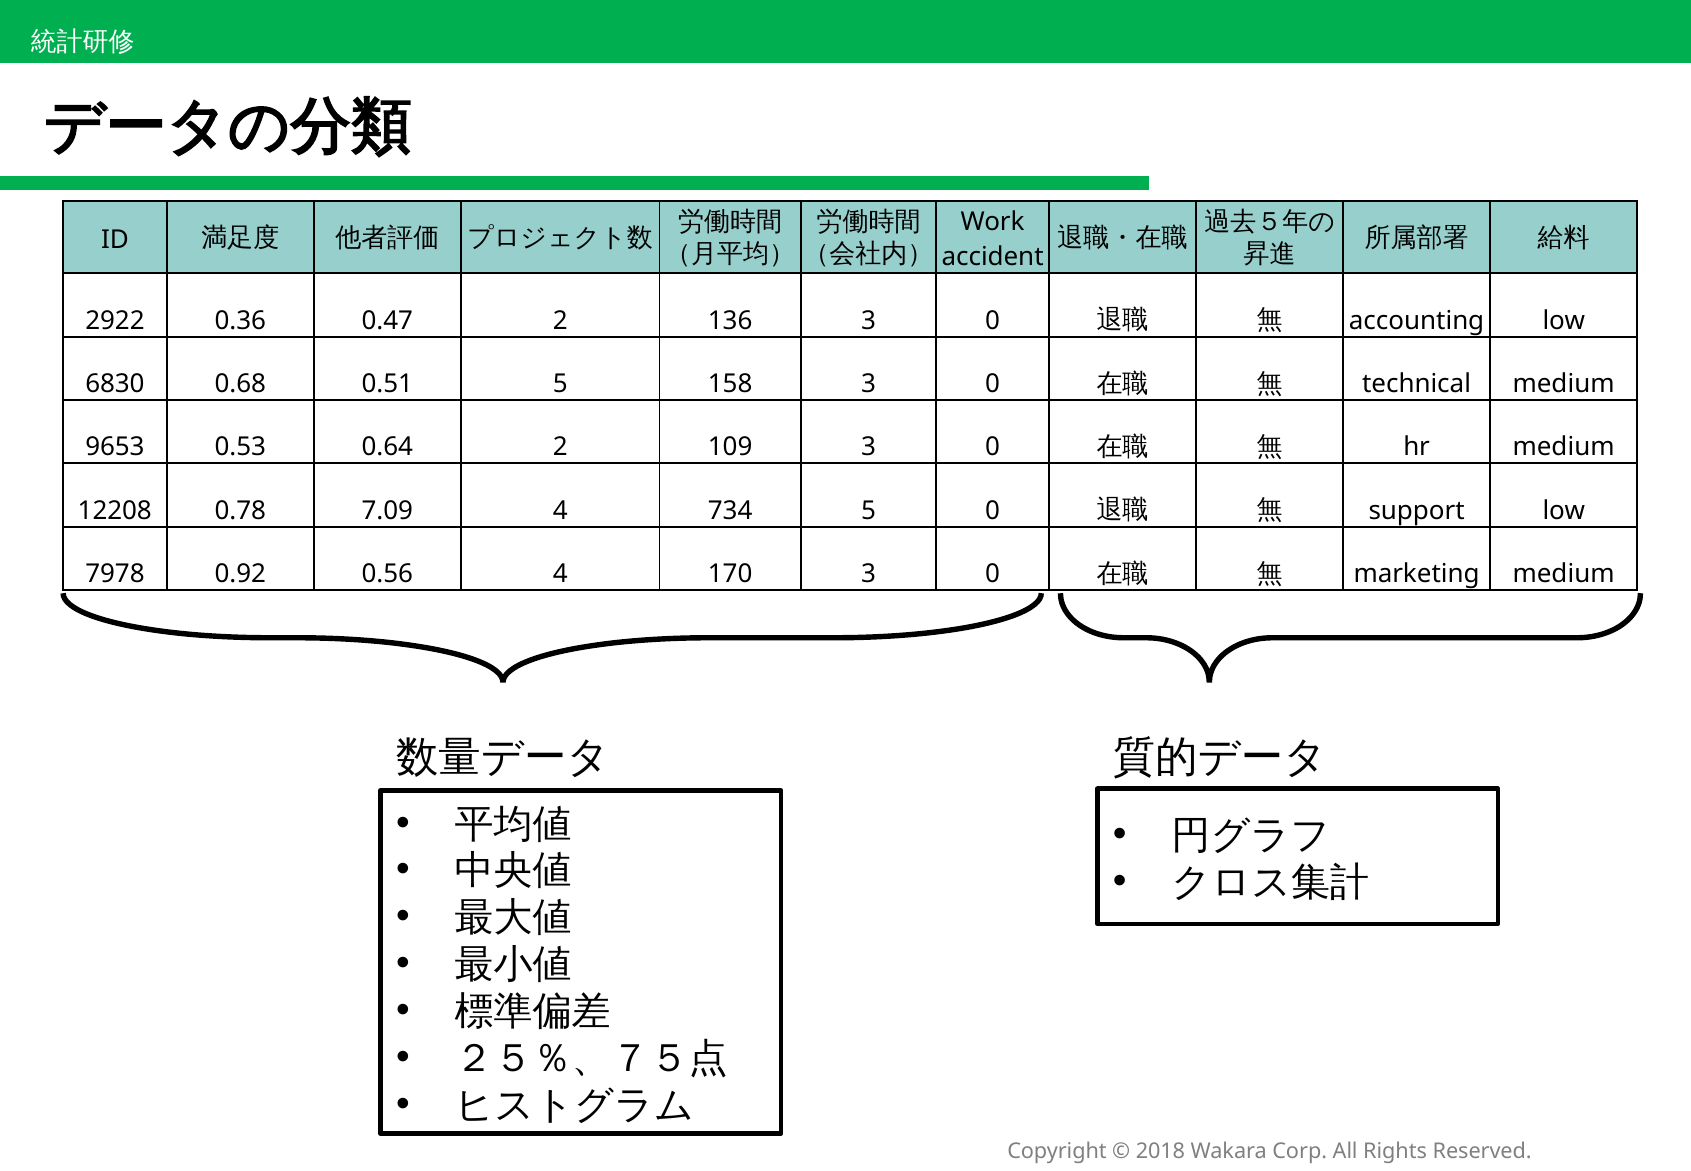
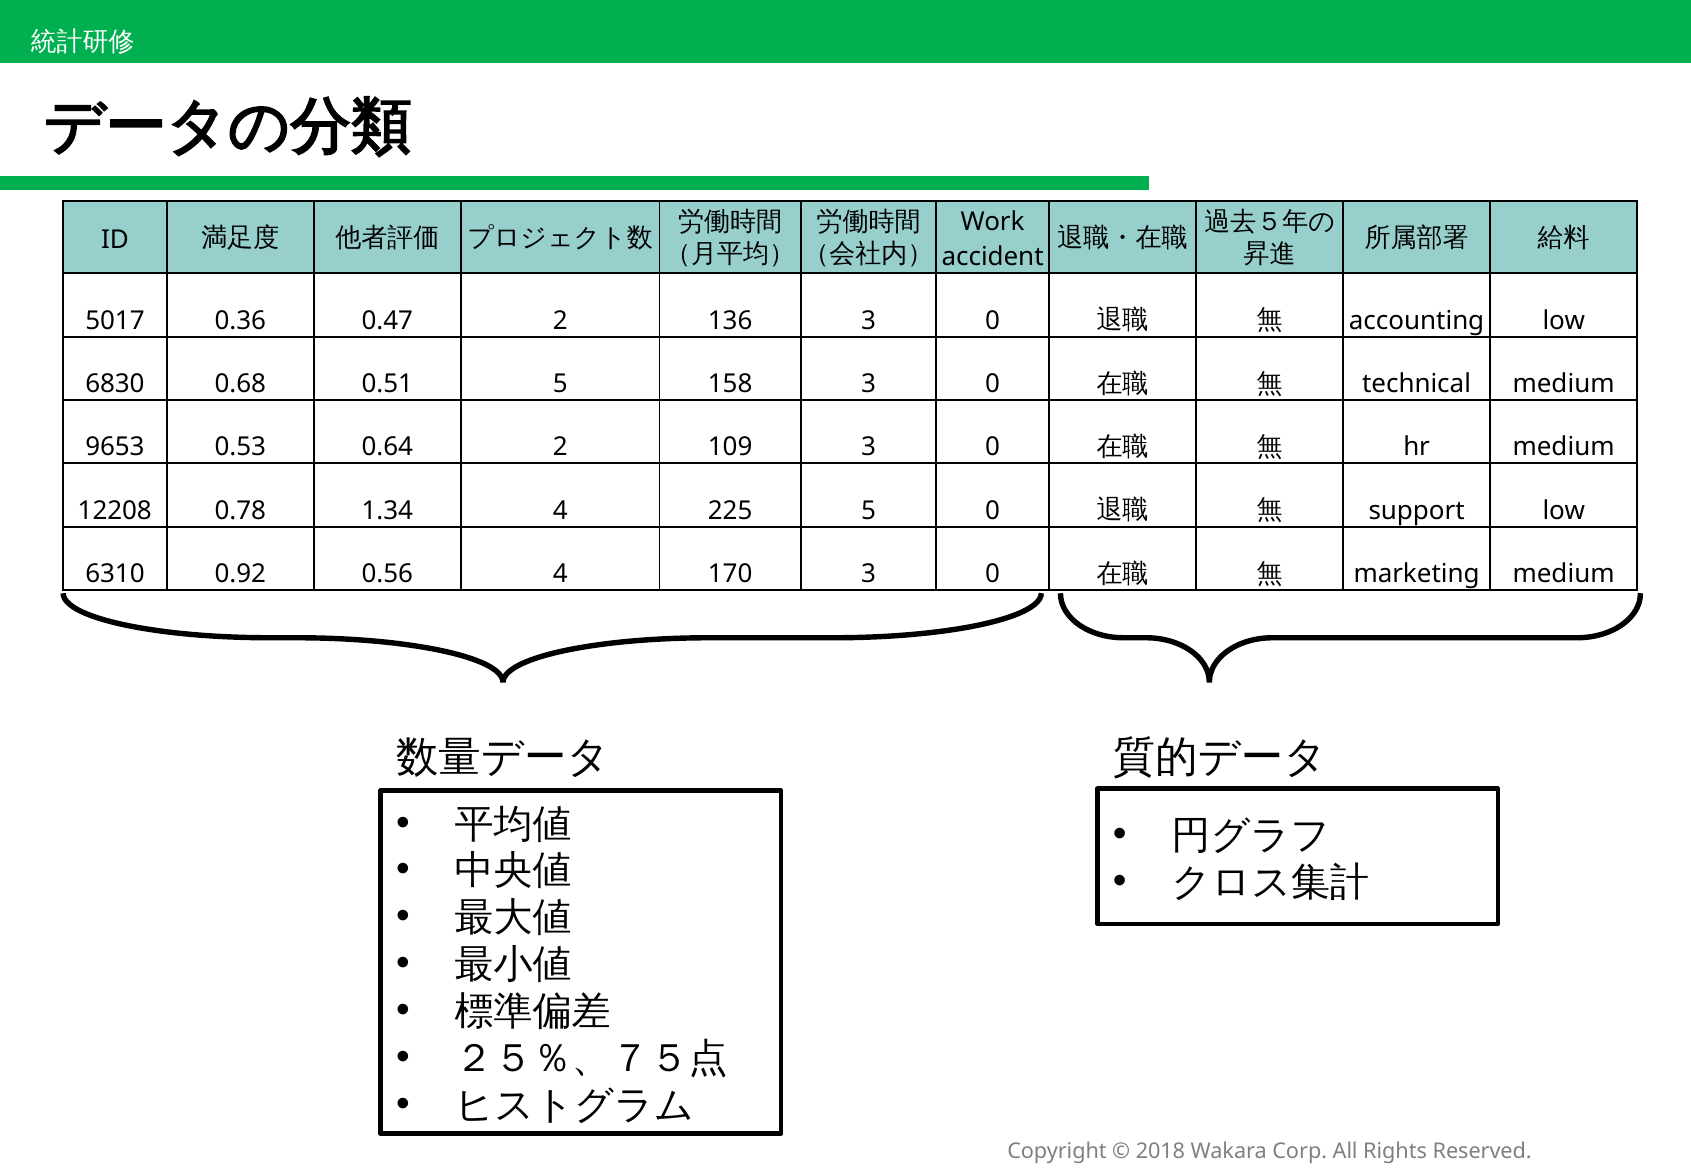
2922: 2922 -> 5017
7.09: 7.09 -> 1.34
734: 734 -> 225
7978: 7978 -> 6310
